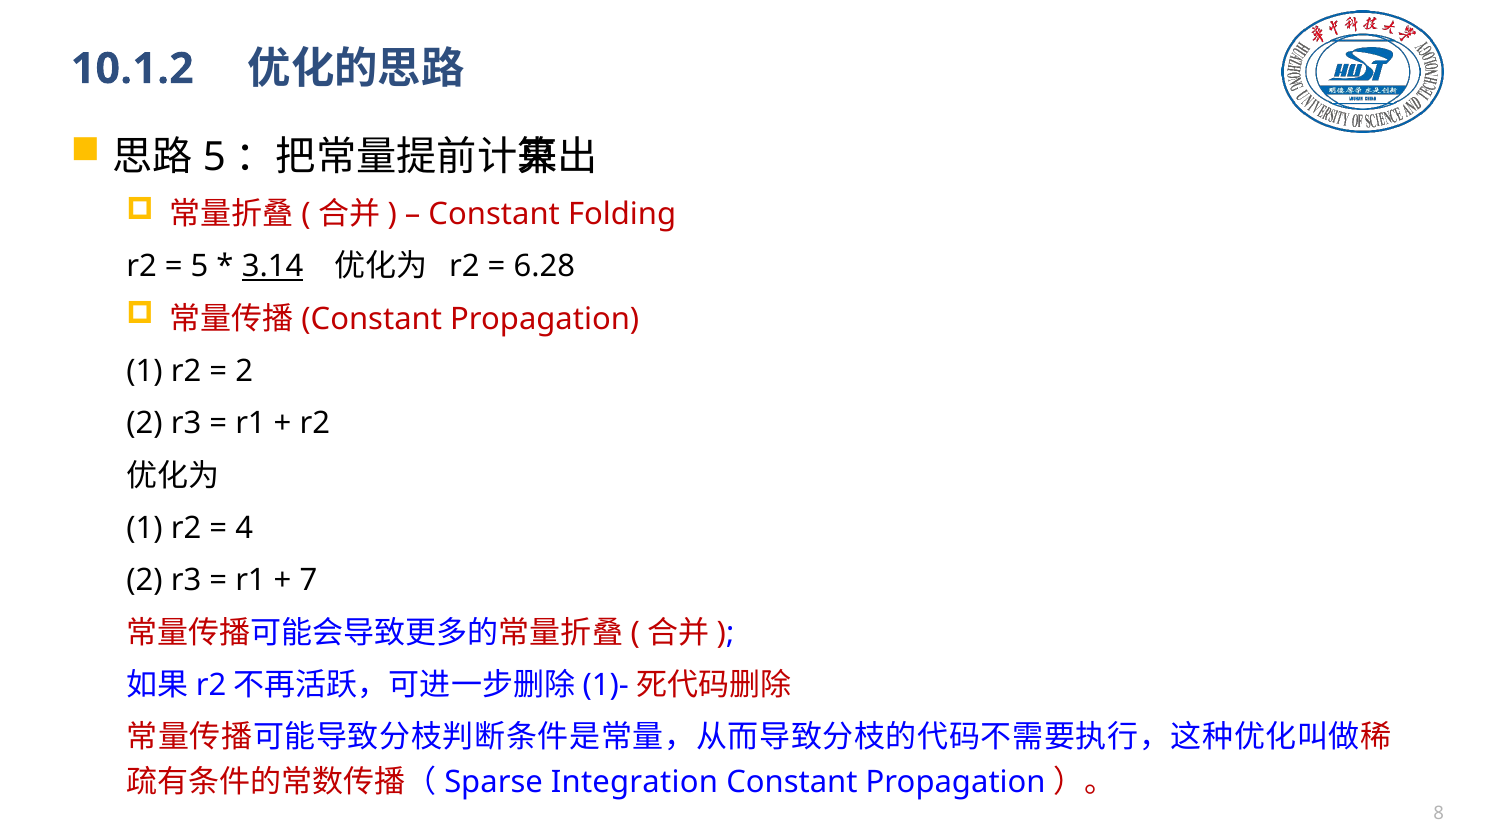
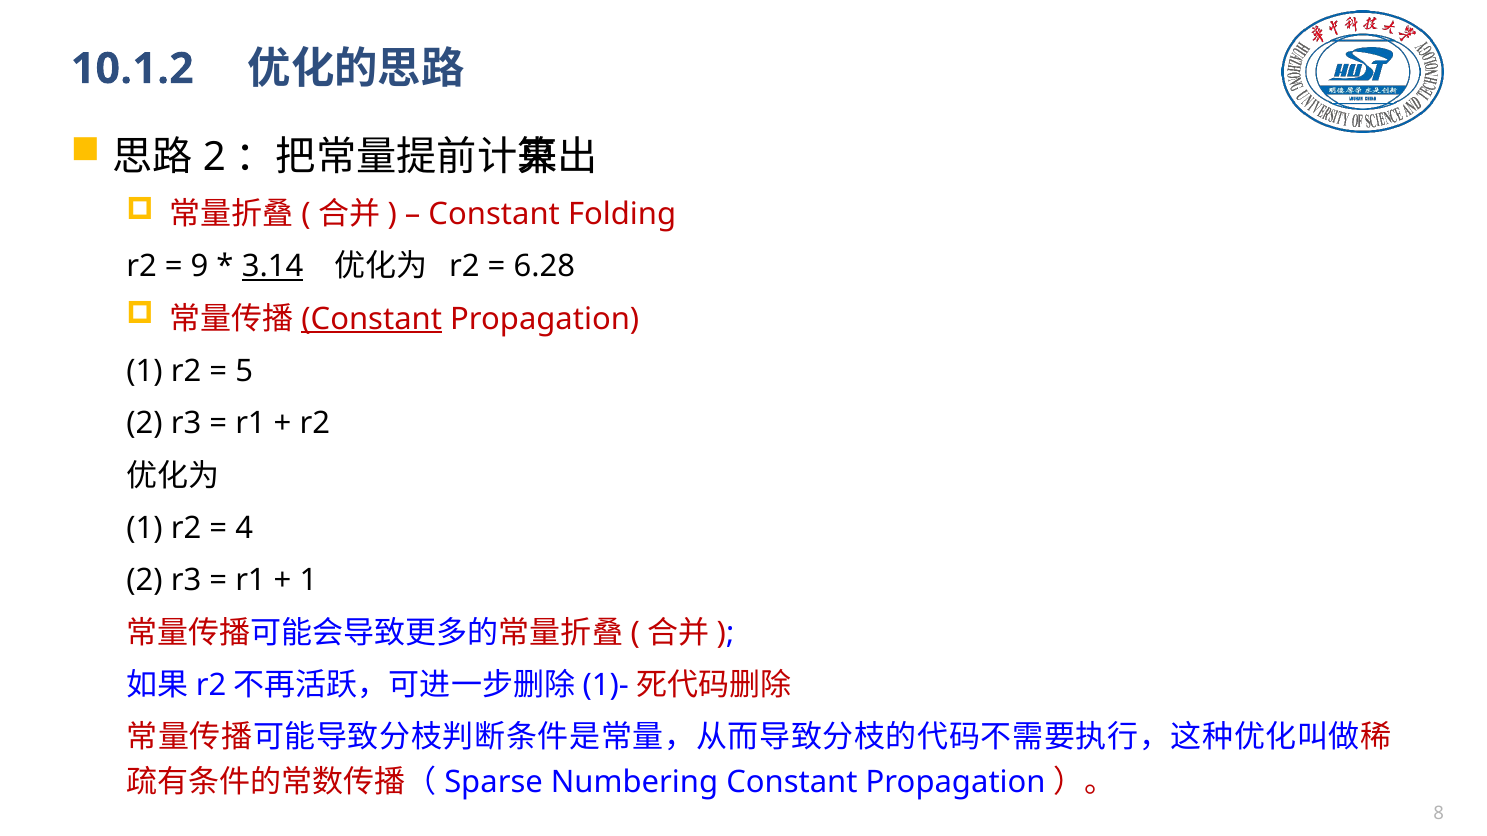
5 at (214, 157): 5 -> 2
5 at (200, 267): 5 -> 9
Constant at (372, 319) underline: none -> present
2 at (244, 371): 2 -> 5
7 at (308, 581): 7 -> 1
Integration: Integration -> Numbering
